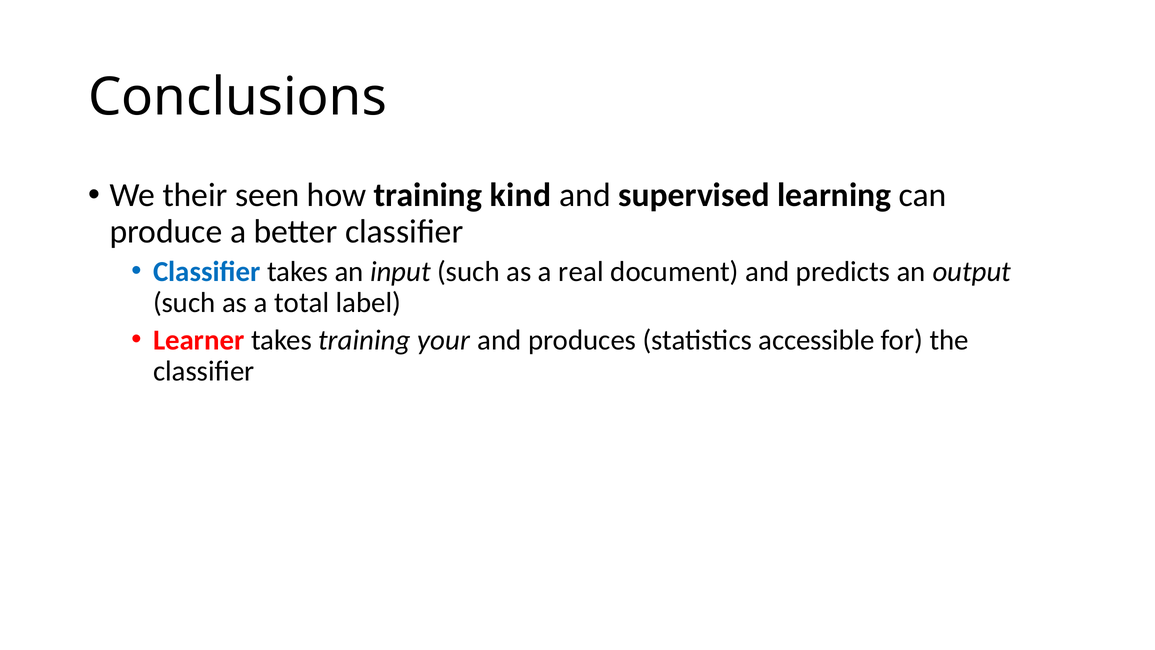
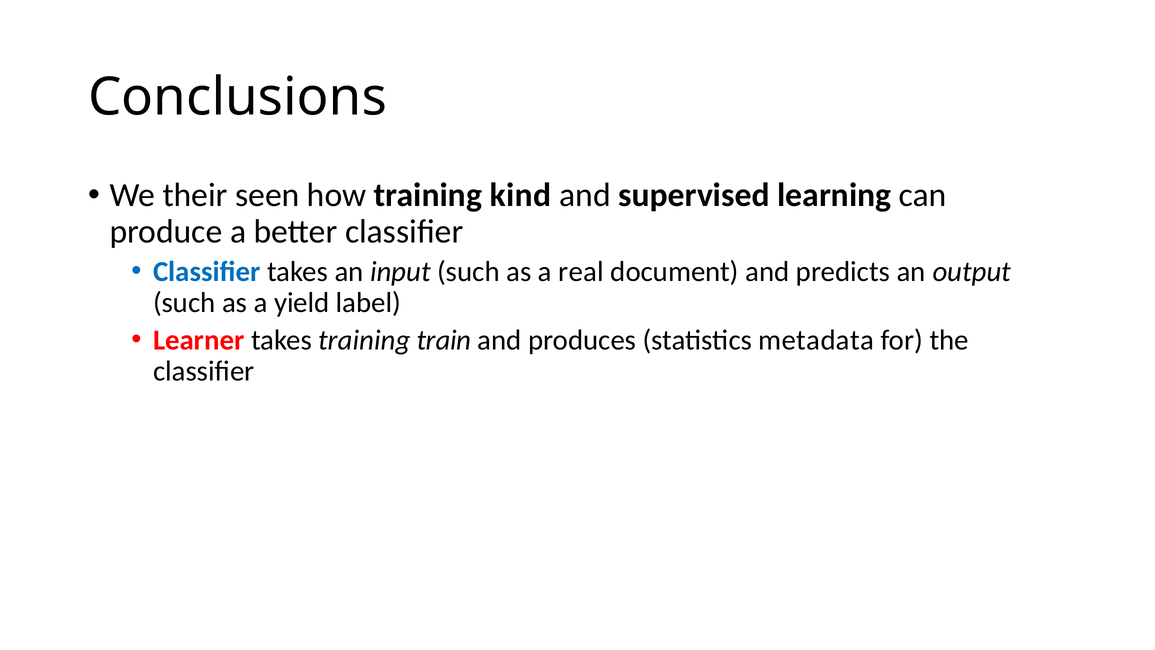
total: total -> yield
your: your -> train
accessible: accessible -> metadata
